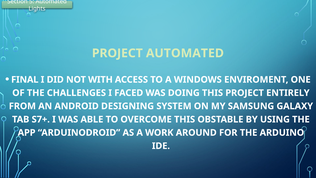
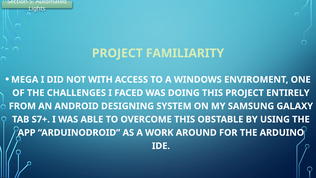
PROJECT AUTOMATED: AUTOMATED -> FAMILIARITY
FINAL: FINAL -> MEGA
